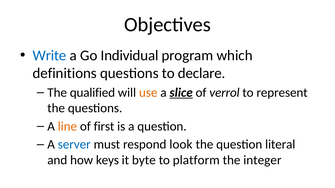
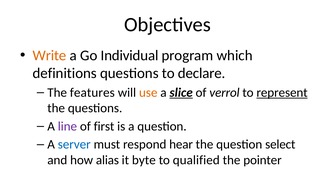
Write colour: blue -> orange
qualified: qualified -> features
represent underline: none -> present
line colour: orange -> purple
look: look -> hear
literal: literal -> select
keys: keys -> alias
platform: platform -> qualified
integer: integer -> pointer
